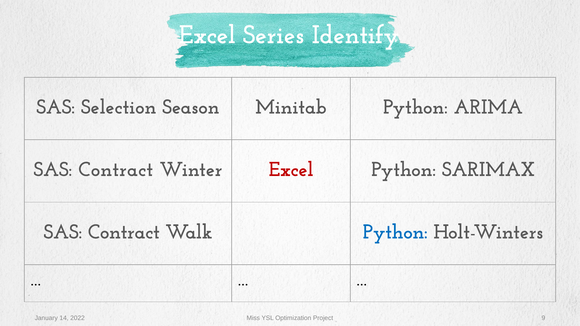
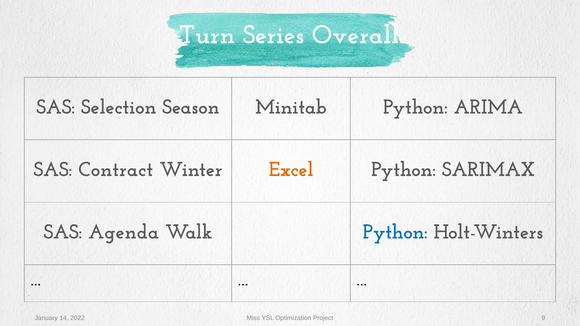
Excel at (207, 35): Excel -> Turn
Identify: Identify -> Overall
Excel at (291, 169) colour: red -> orange
Contract at (124, 232): Contract -> Agenda
